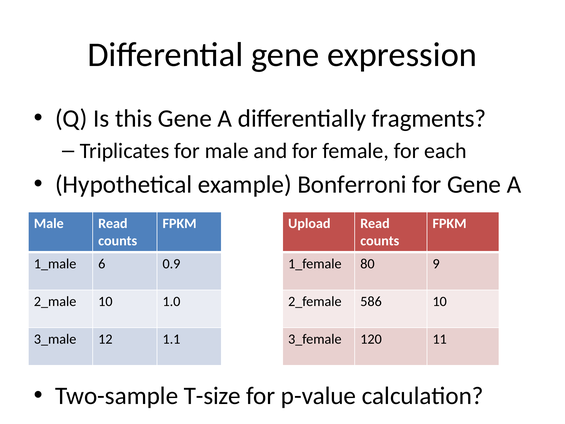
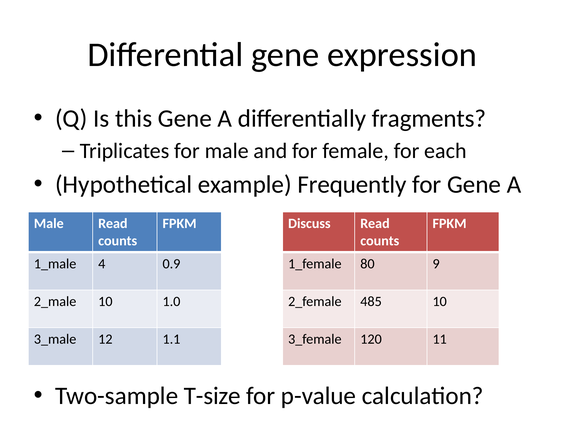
Bonferroni: Bonferroni -> Frequently
Upload: Upload -> Discuss
6: 6 -> 4
586: 586 -> 485
